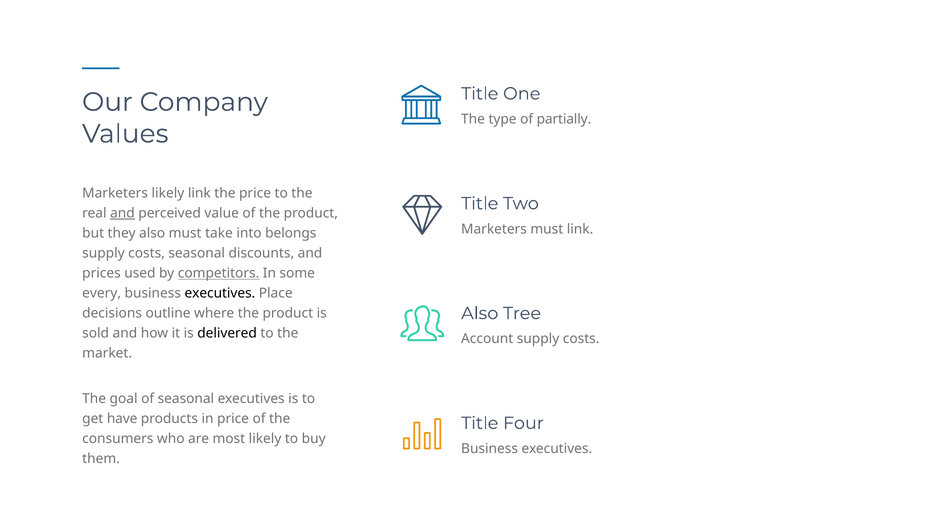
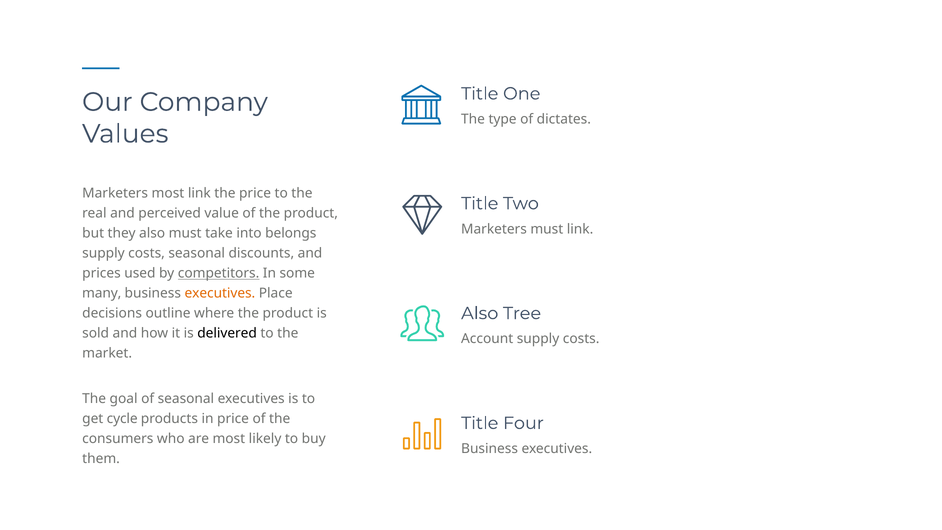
partially: partially -> dictates
Marketers likely: likely -> most
and at (122, 213) underline: present -> none
every: every -> many
executives at (220, 293) colour: black -> orange
have: have -> cycle
